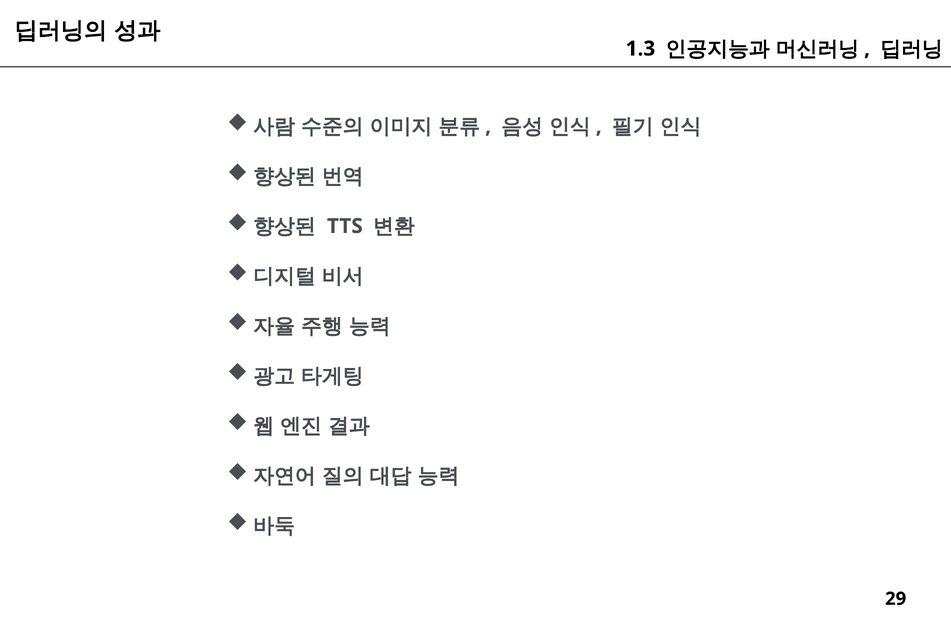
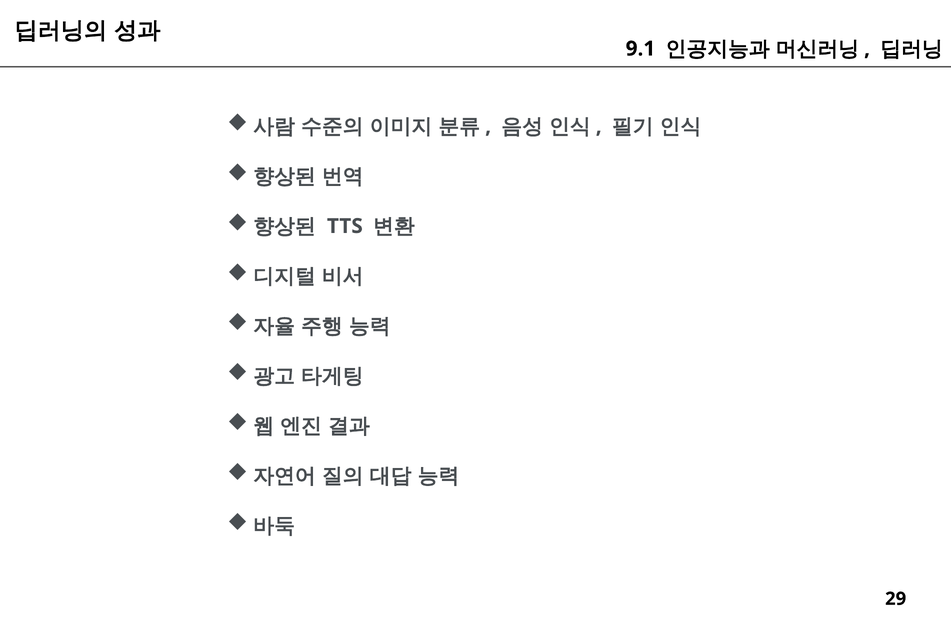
1.3: 1.3 -> 9.1
